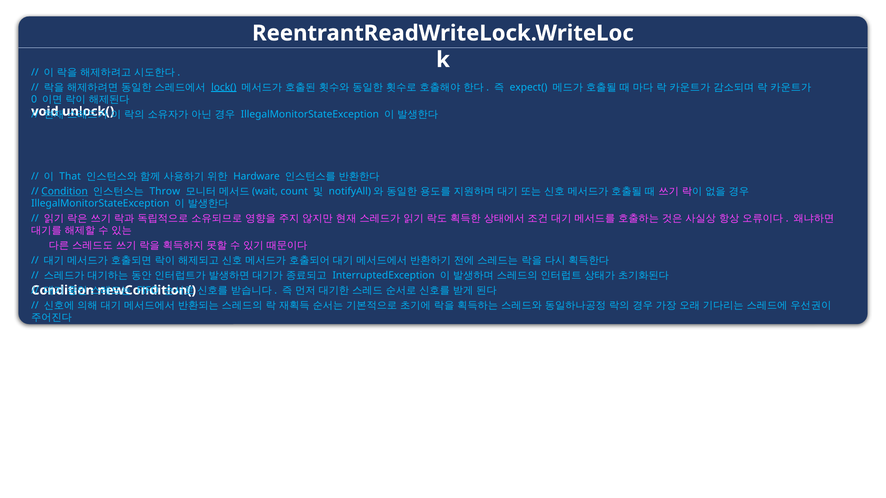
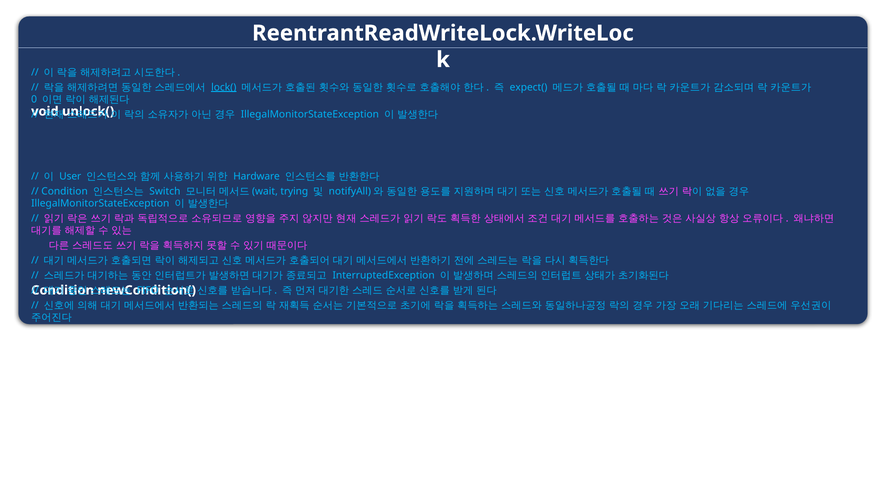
That: That -> User
Condition at (65, 191) underline: present -> none
Throw: Throw -> Switch
count: count -> trying
